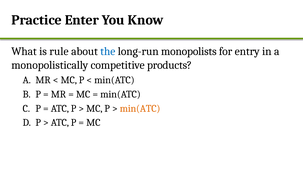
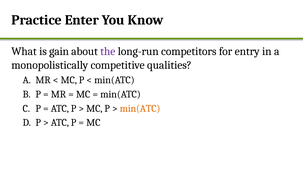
rule: rule -> gain
the colour: blue -> purple
monopolists: monopolists -> competitors
products: products -> qualities
